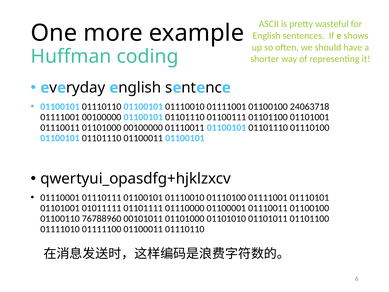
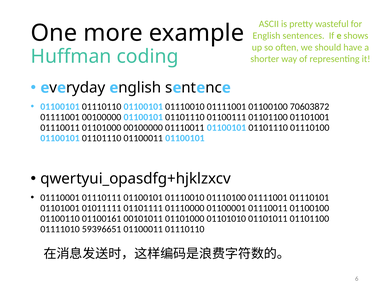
24063718: 24063718 -> 70603872
76788960: 76788960 -> 01100161
01111100: 01111100 -> 59396651
